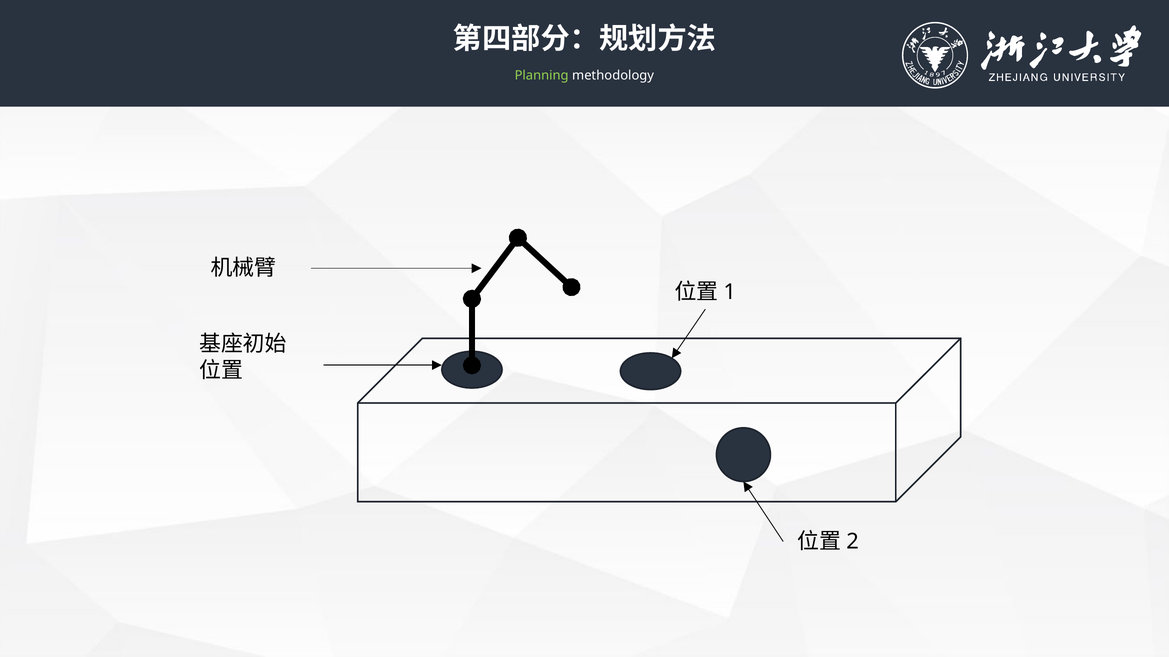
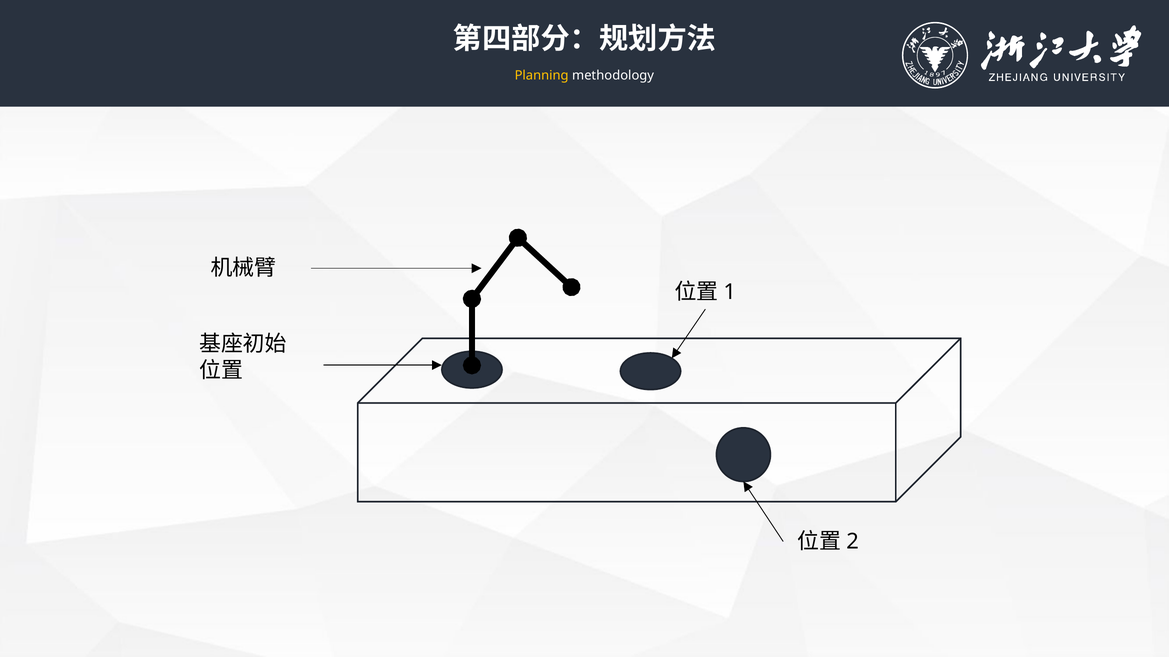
Planning colour: light green -> yellow
